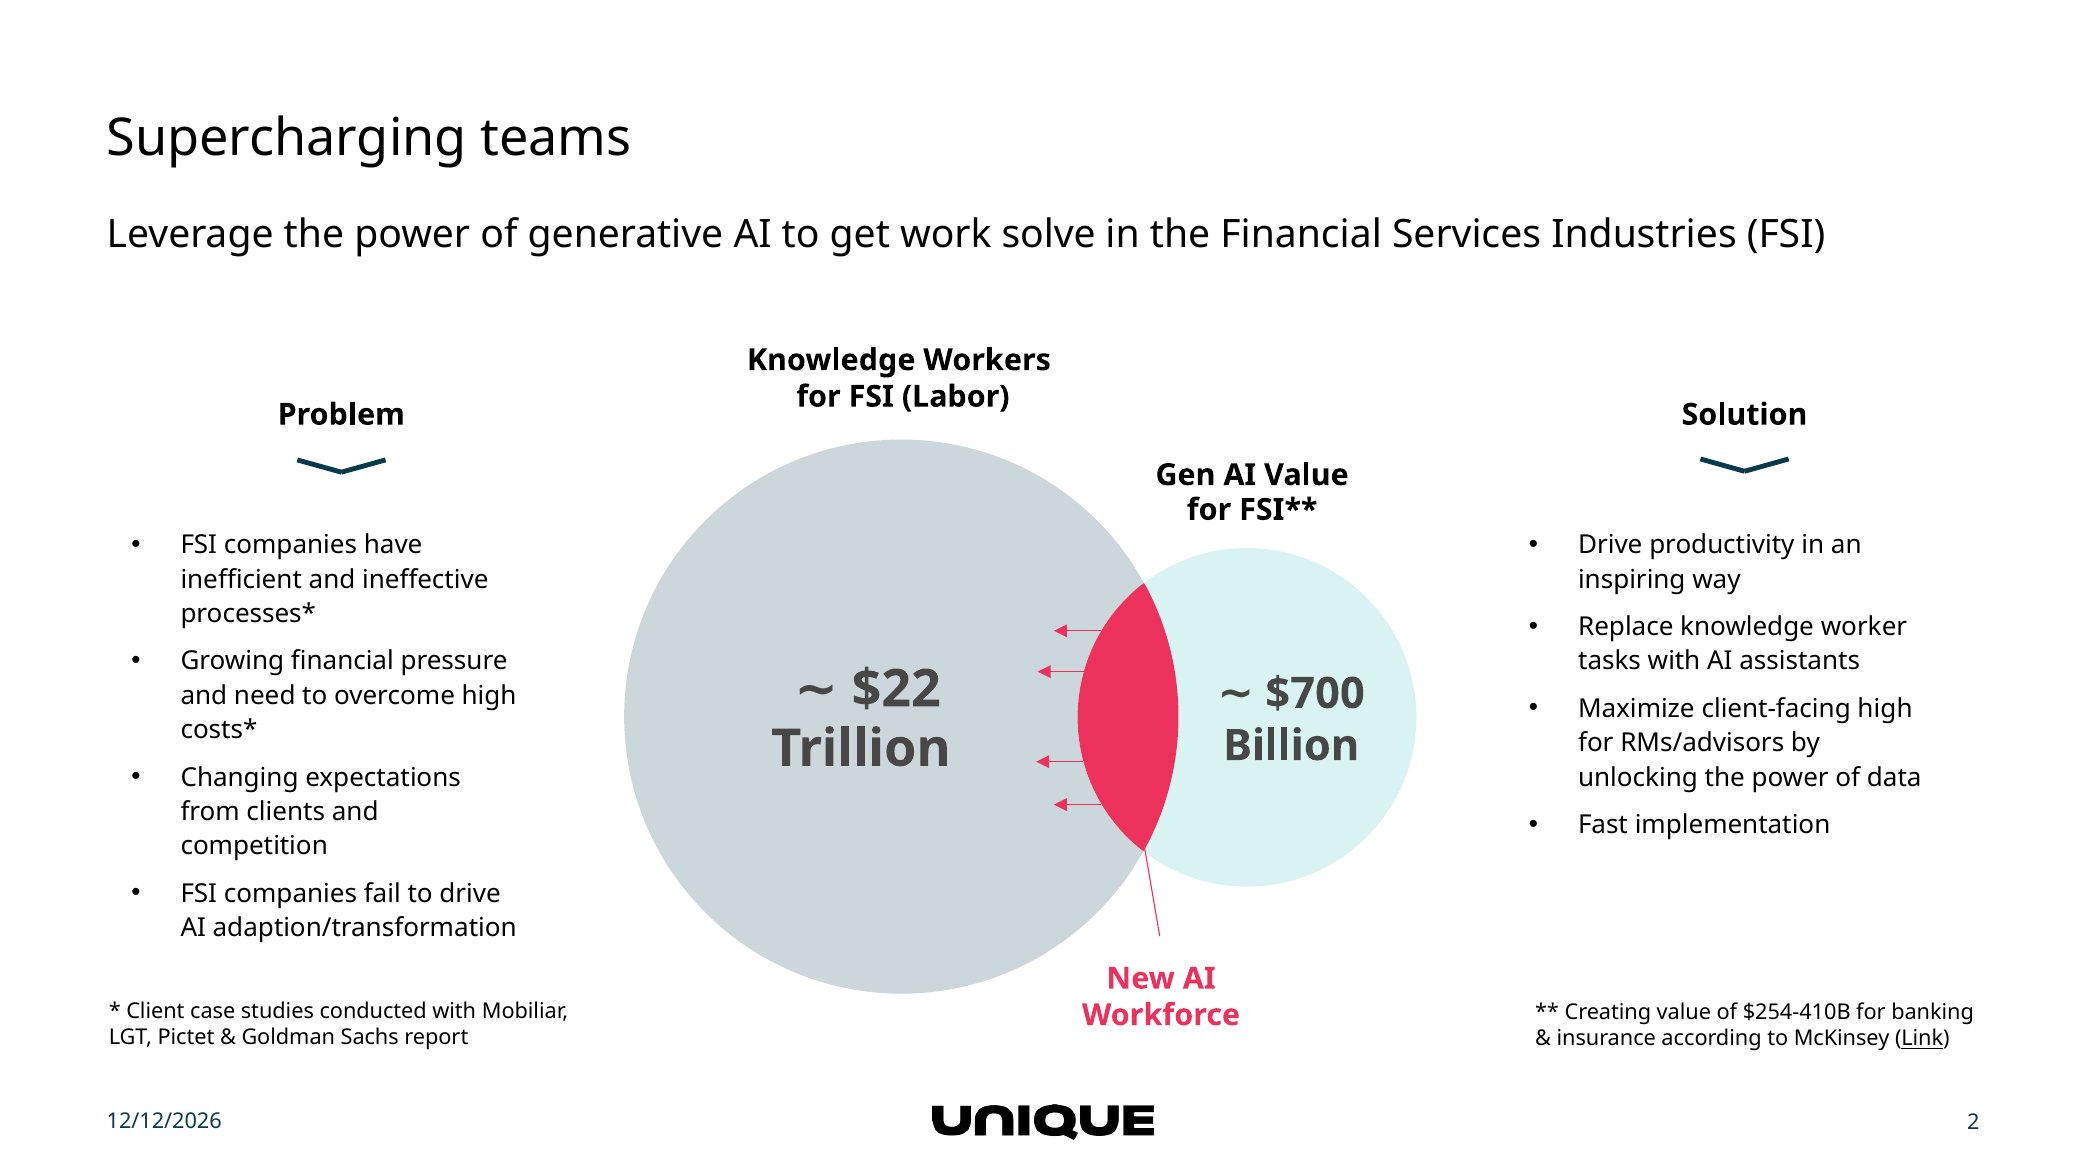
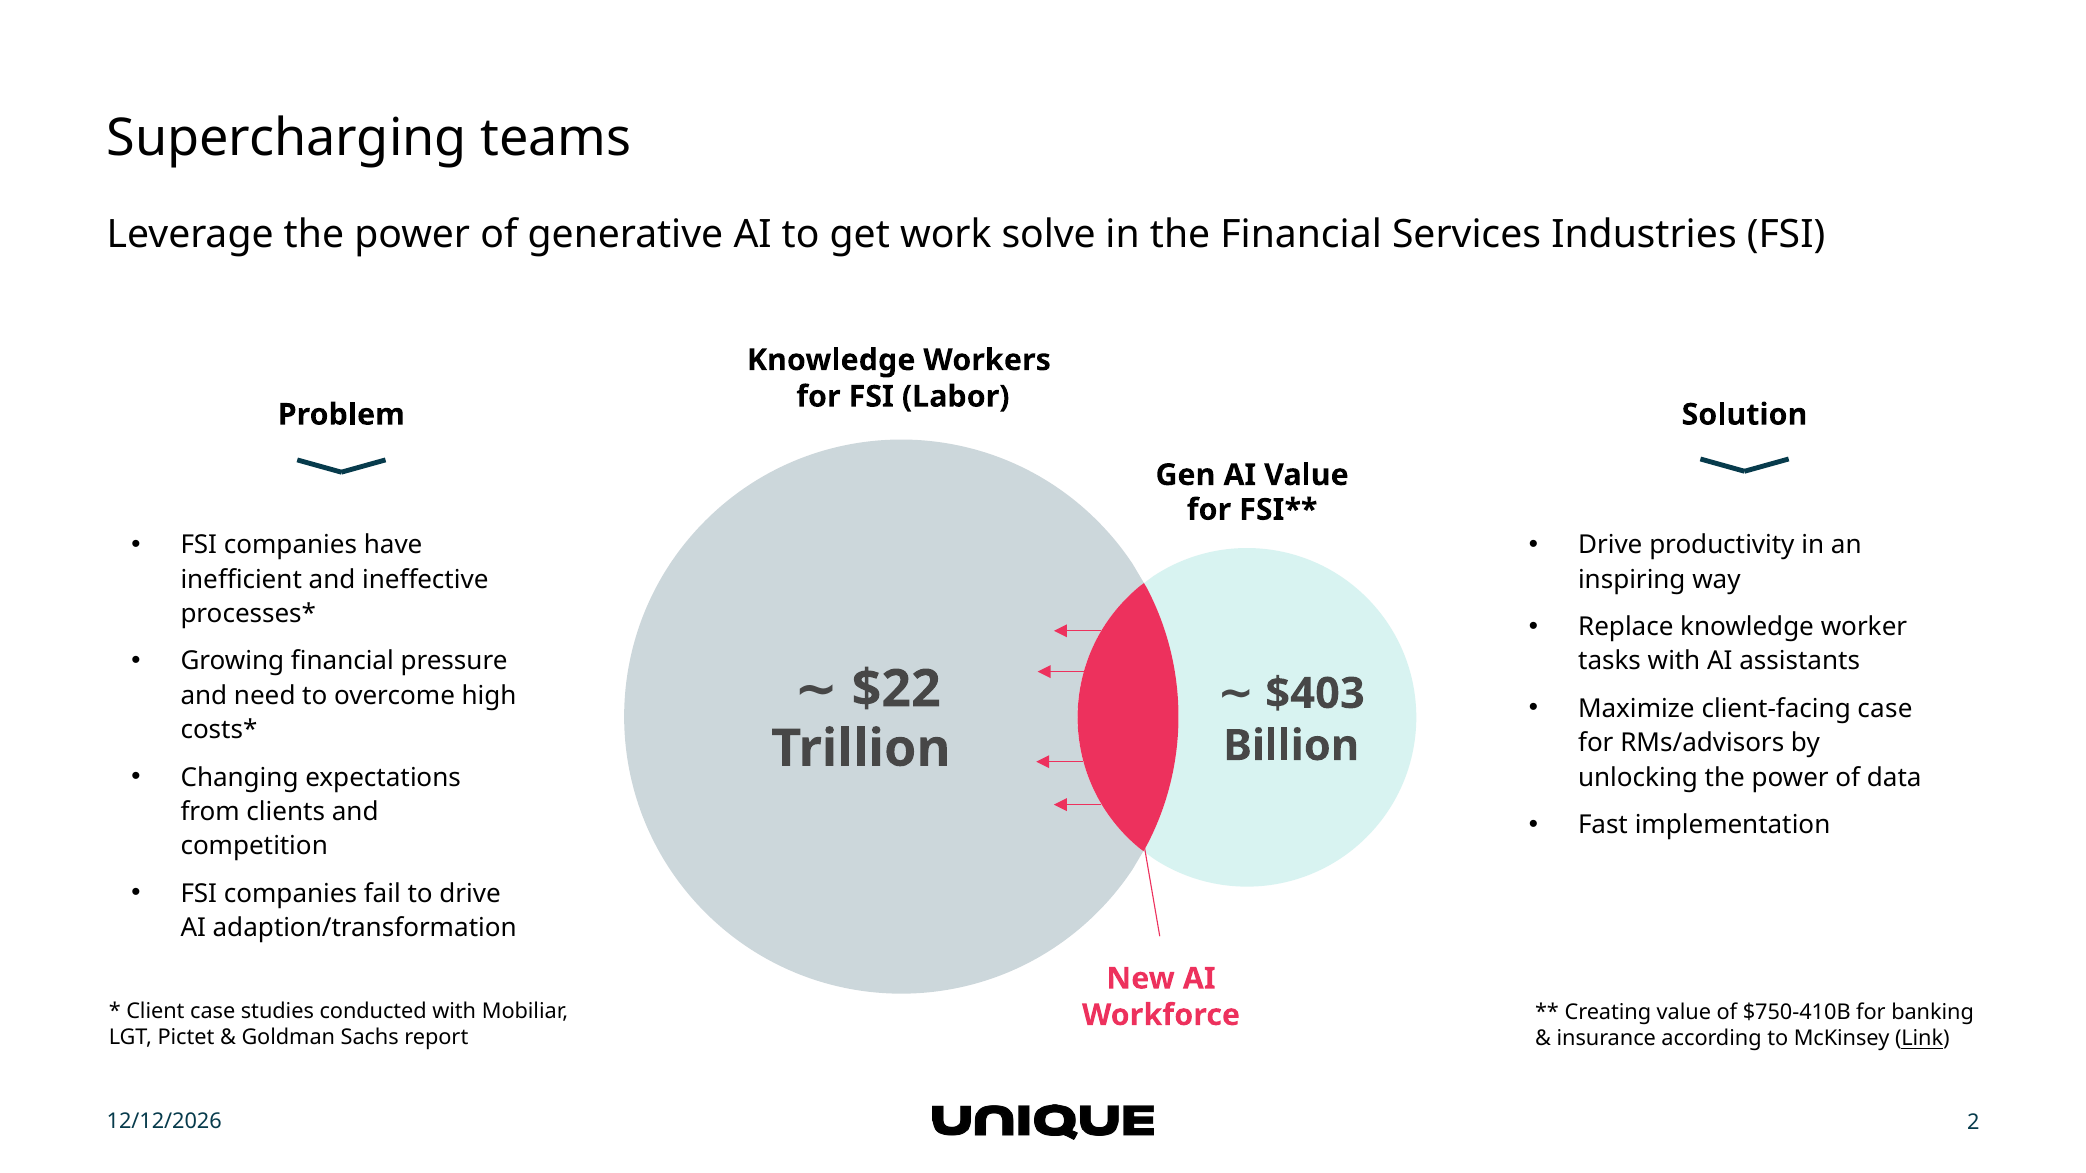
$700: $700 -> $403
client-facing high: high -> case
$254-410B: $254-410B -> $750-410B
